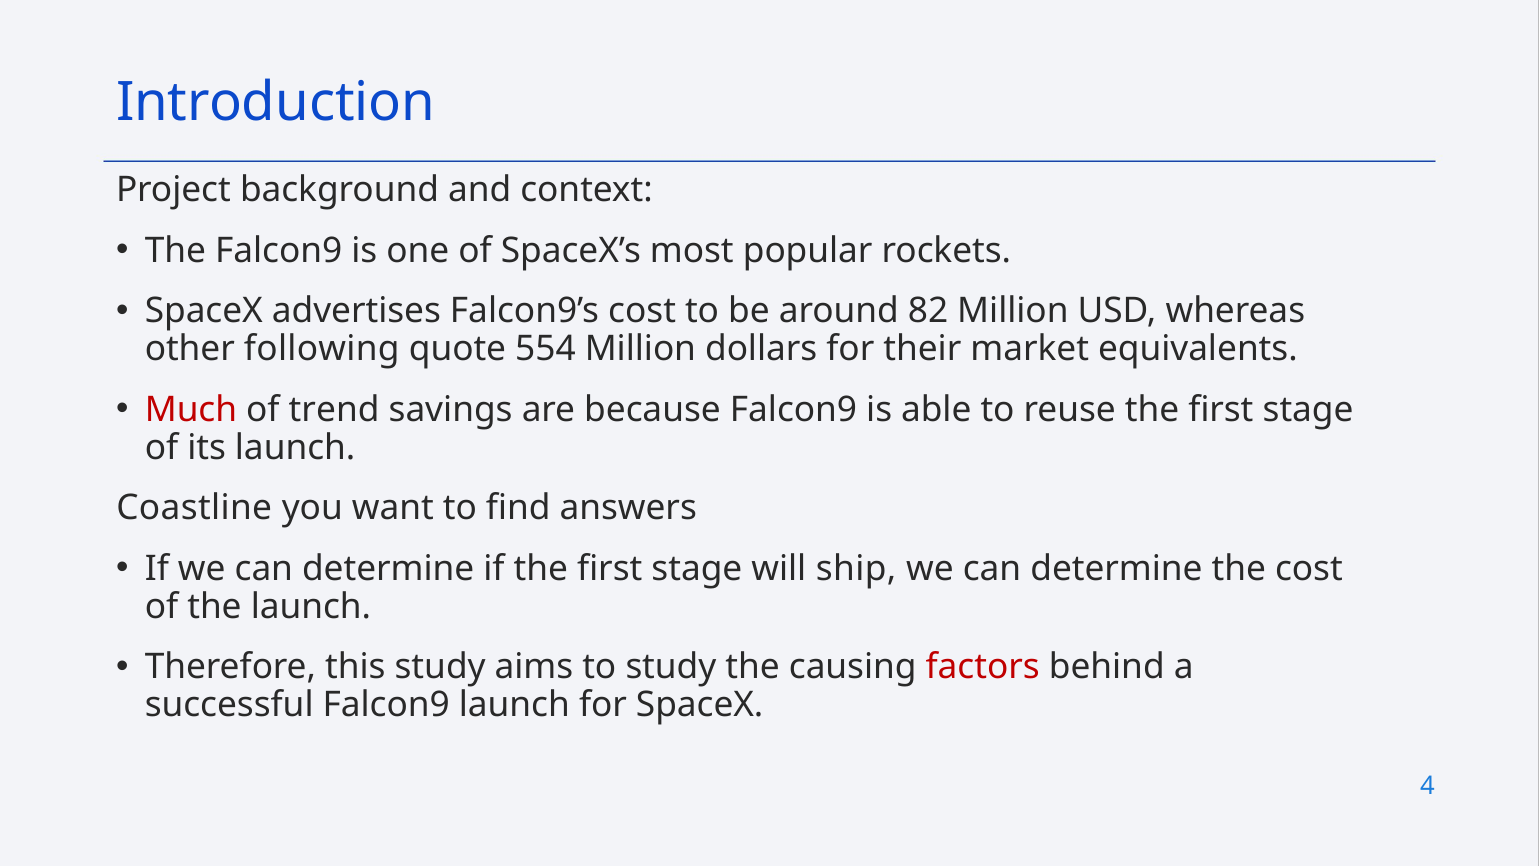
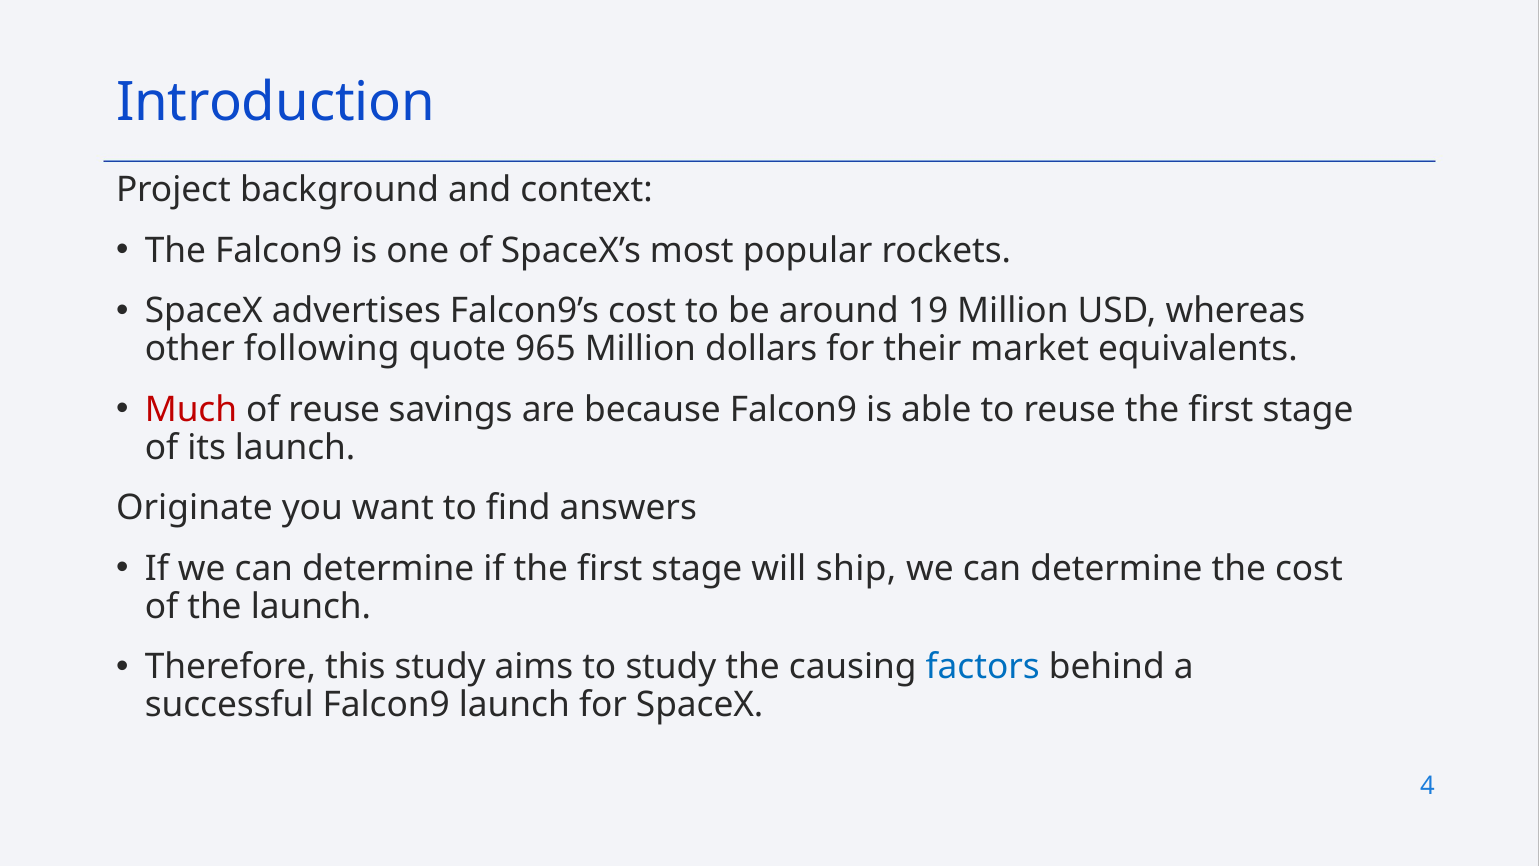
82: 82 -> 19
554: 554 -> 965
of trend: trend -> reuse
Coastline: Coastline -> Originate
factors colour: red -> blue
